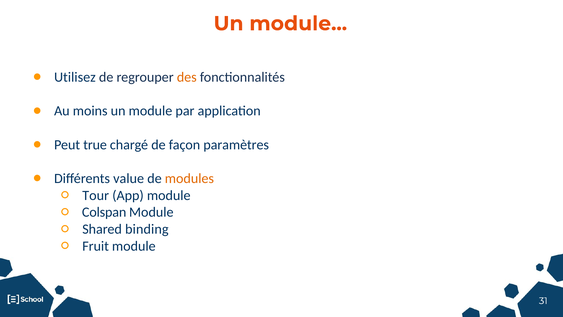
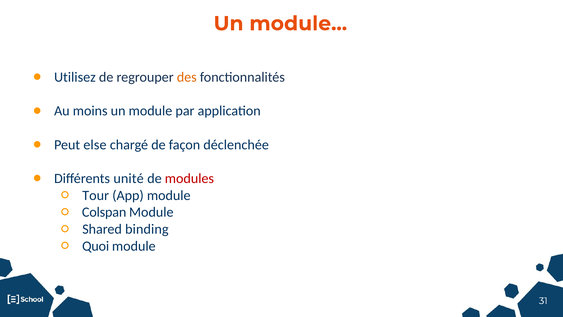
true: true -> else
paramètres: paramètres -> déclenchée
value: value -> unité
modules colour: orange -> red
Fruit: Fruit -> Quoi
